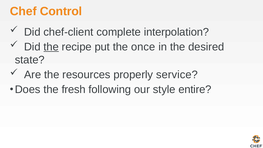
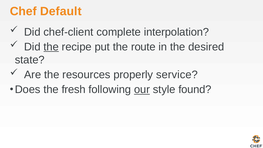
Control: Control -> Default
once: once -> route
our underline: none -> present
entire: entire -> found
